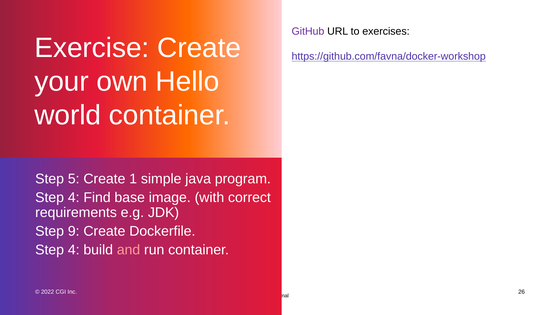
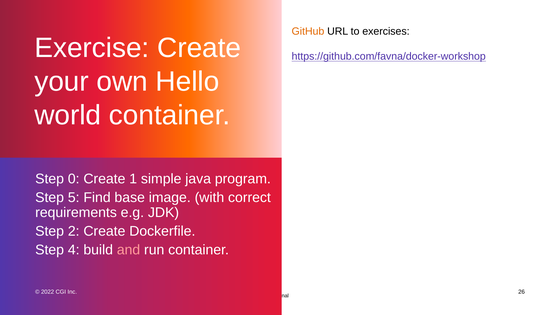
GitHub colour: purple -> orange
5: 5 -> 0
4 at (74, 198): 4 -> 5
9: 9 -> 2
